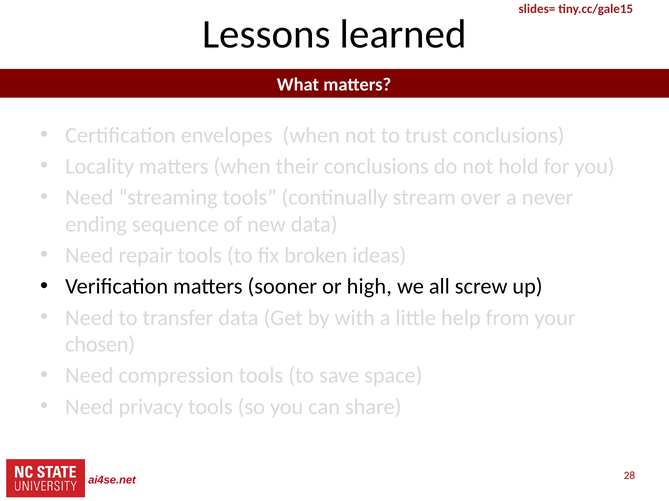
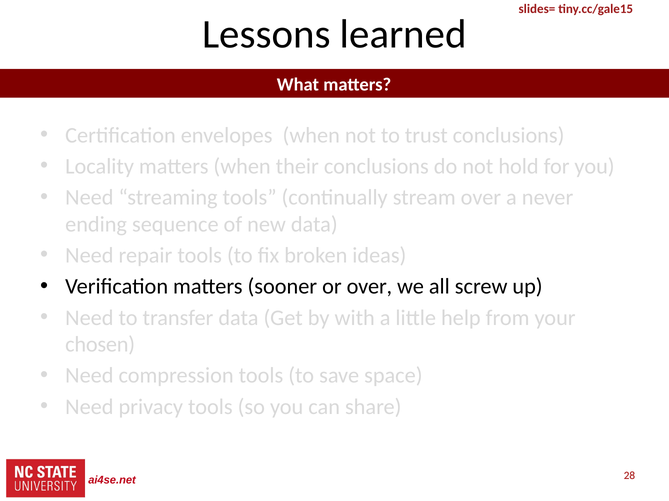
or high: high -> over
